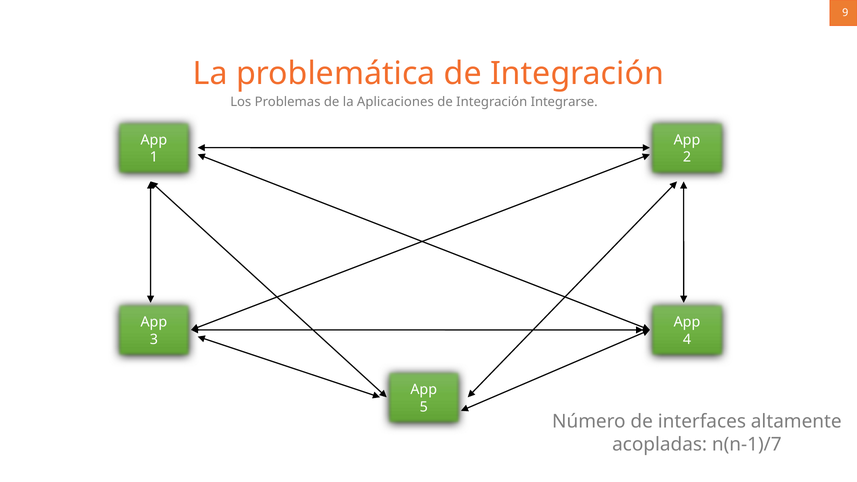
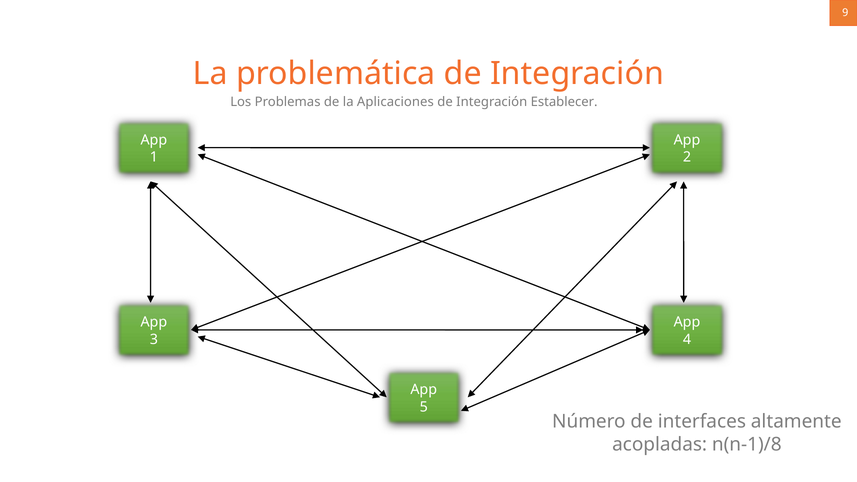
Integrarse: Integrarse -> Establecer
n(n-1)/7: n(n-1)/7 -> n(n-1)/8
